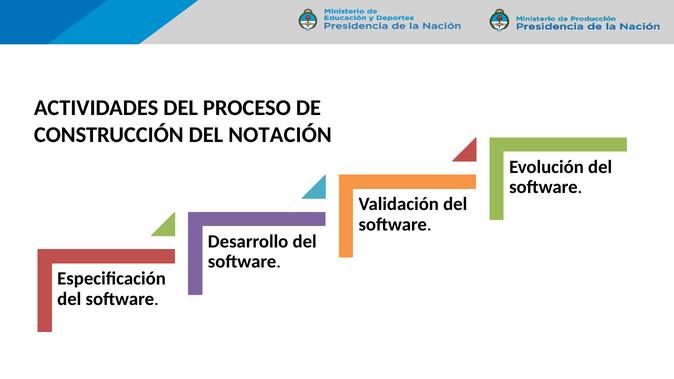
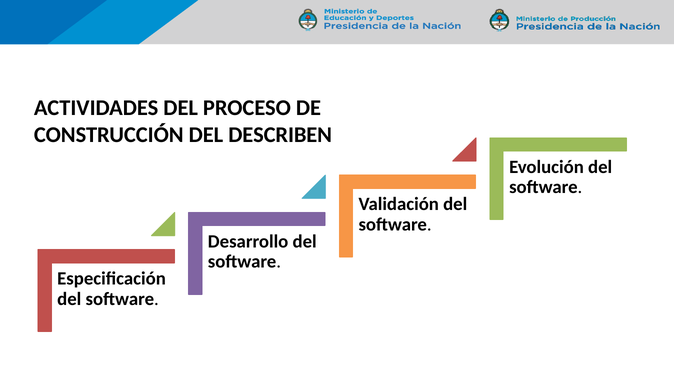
NOTACIÓN: NOTACIÓN -> DESCRIBEN
